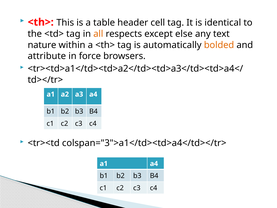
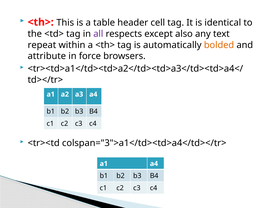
all colour: orange -> purple
else: else -> also
nature: nature -> repeat
